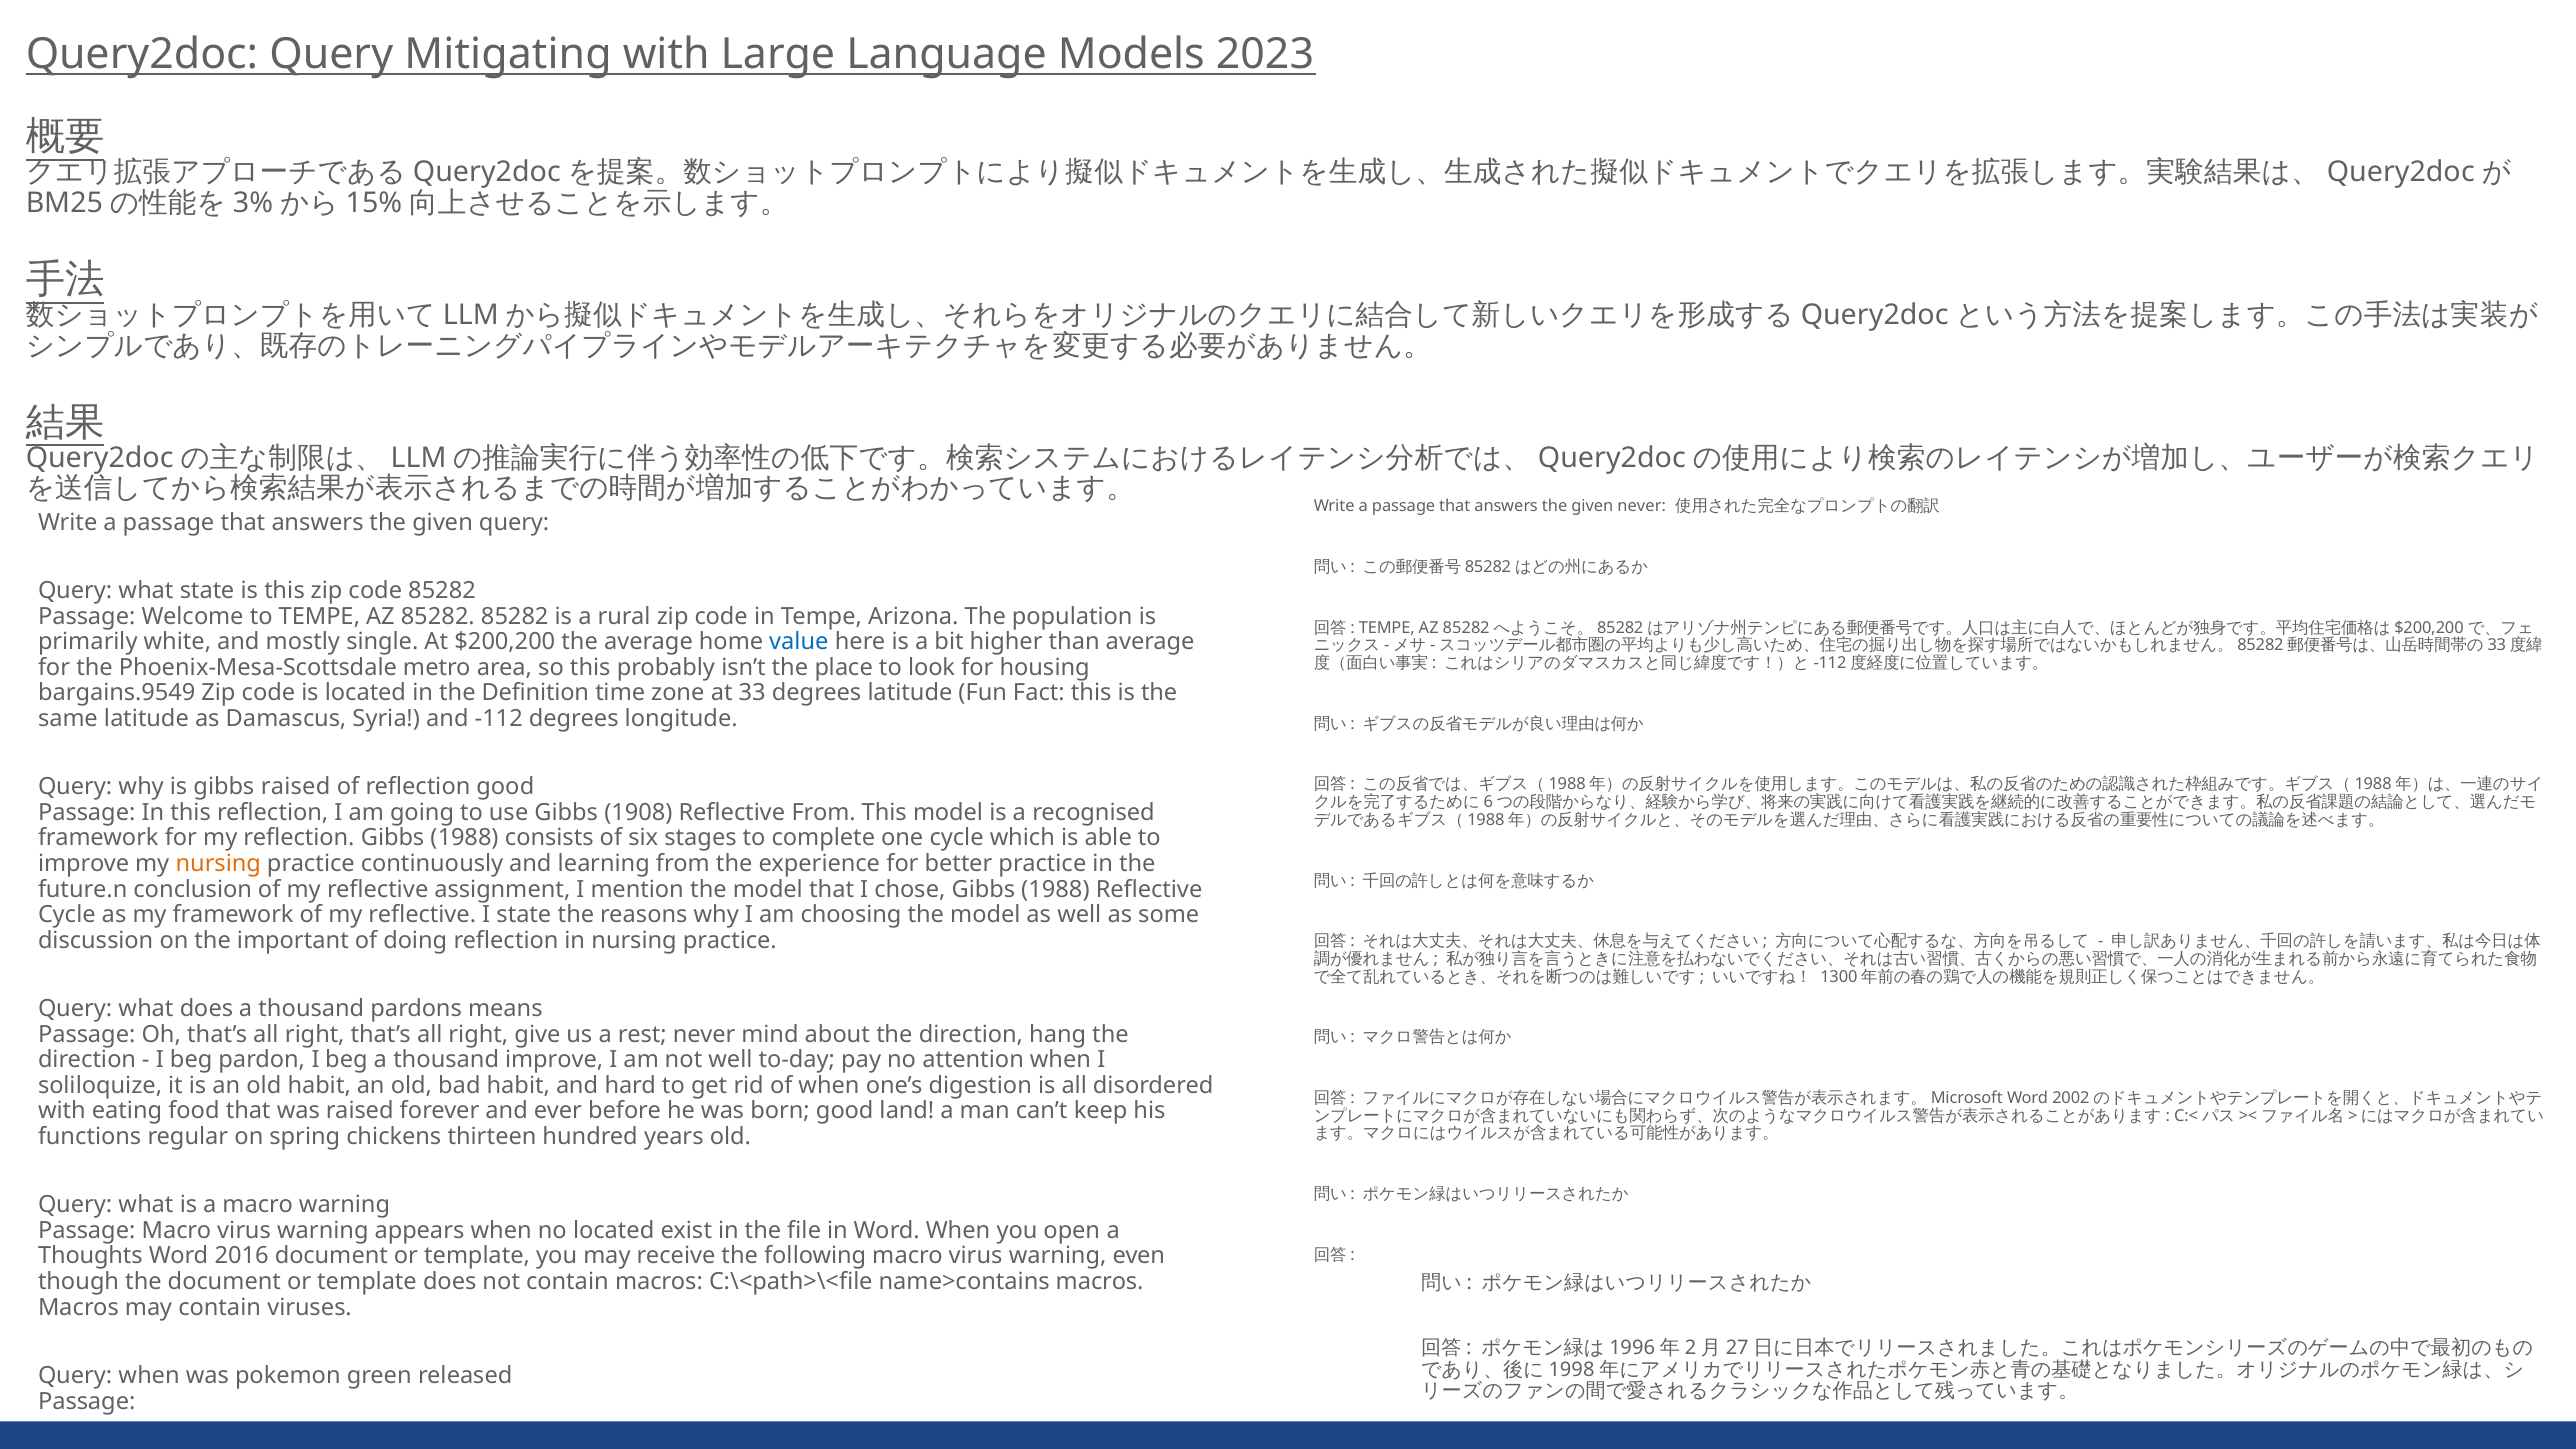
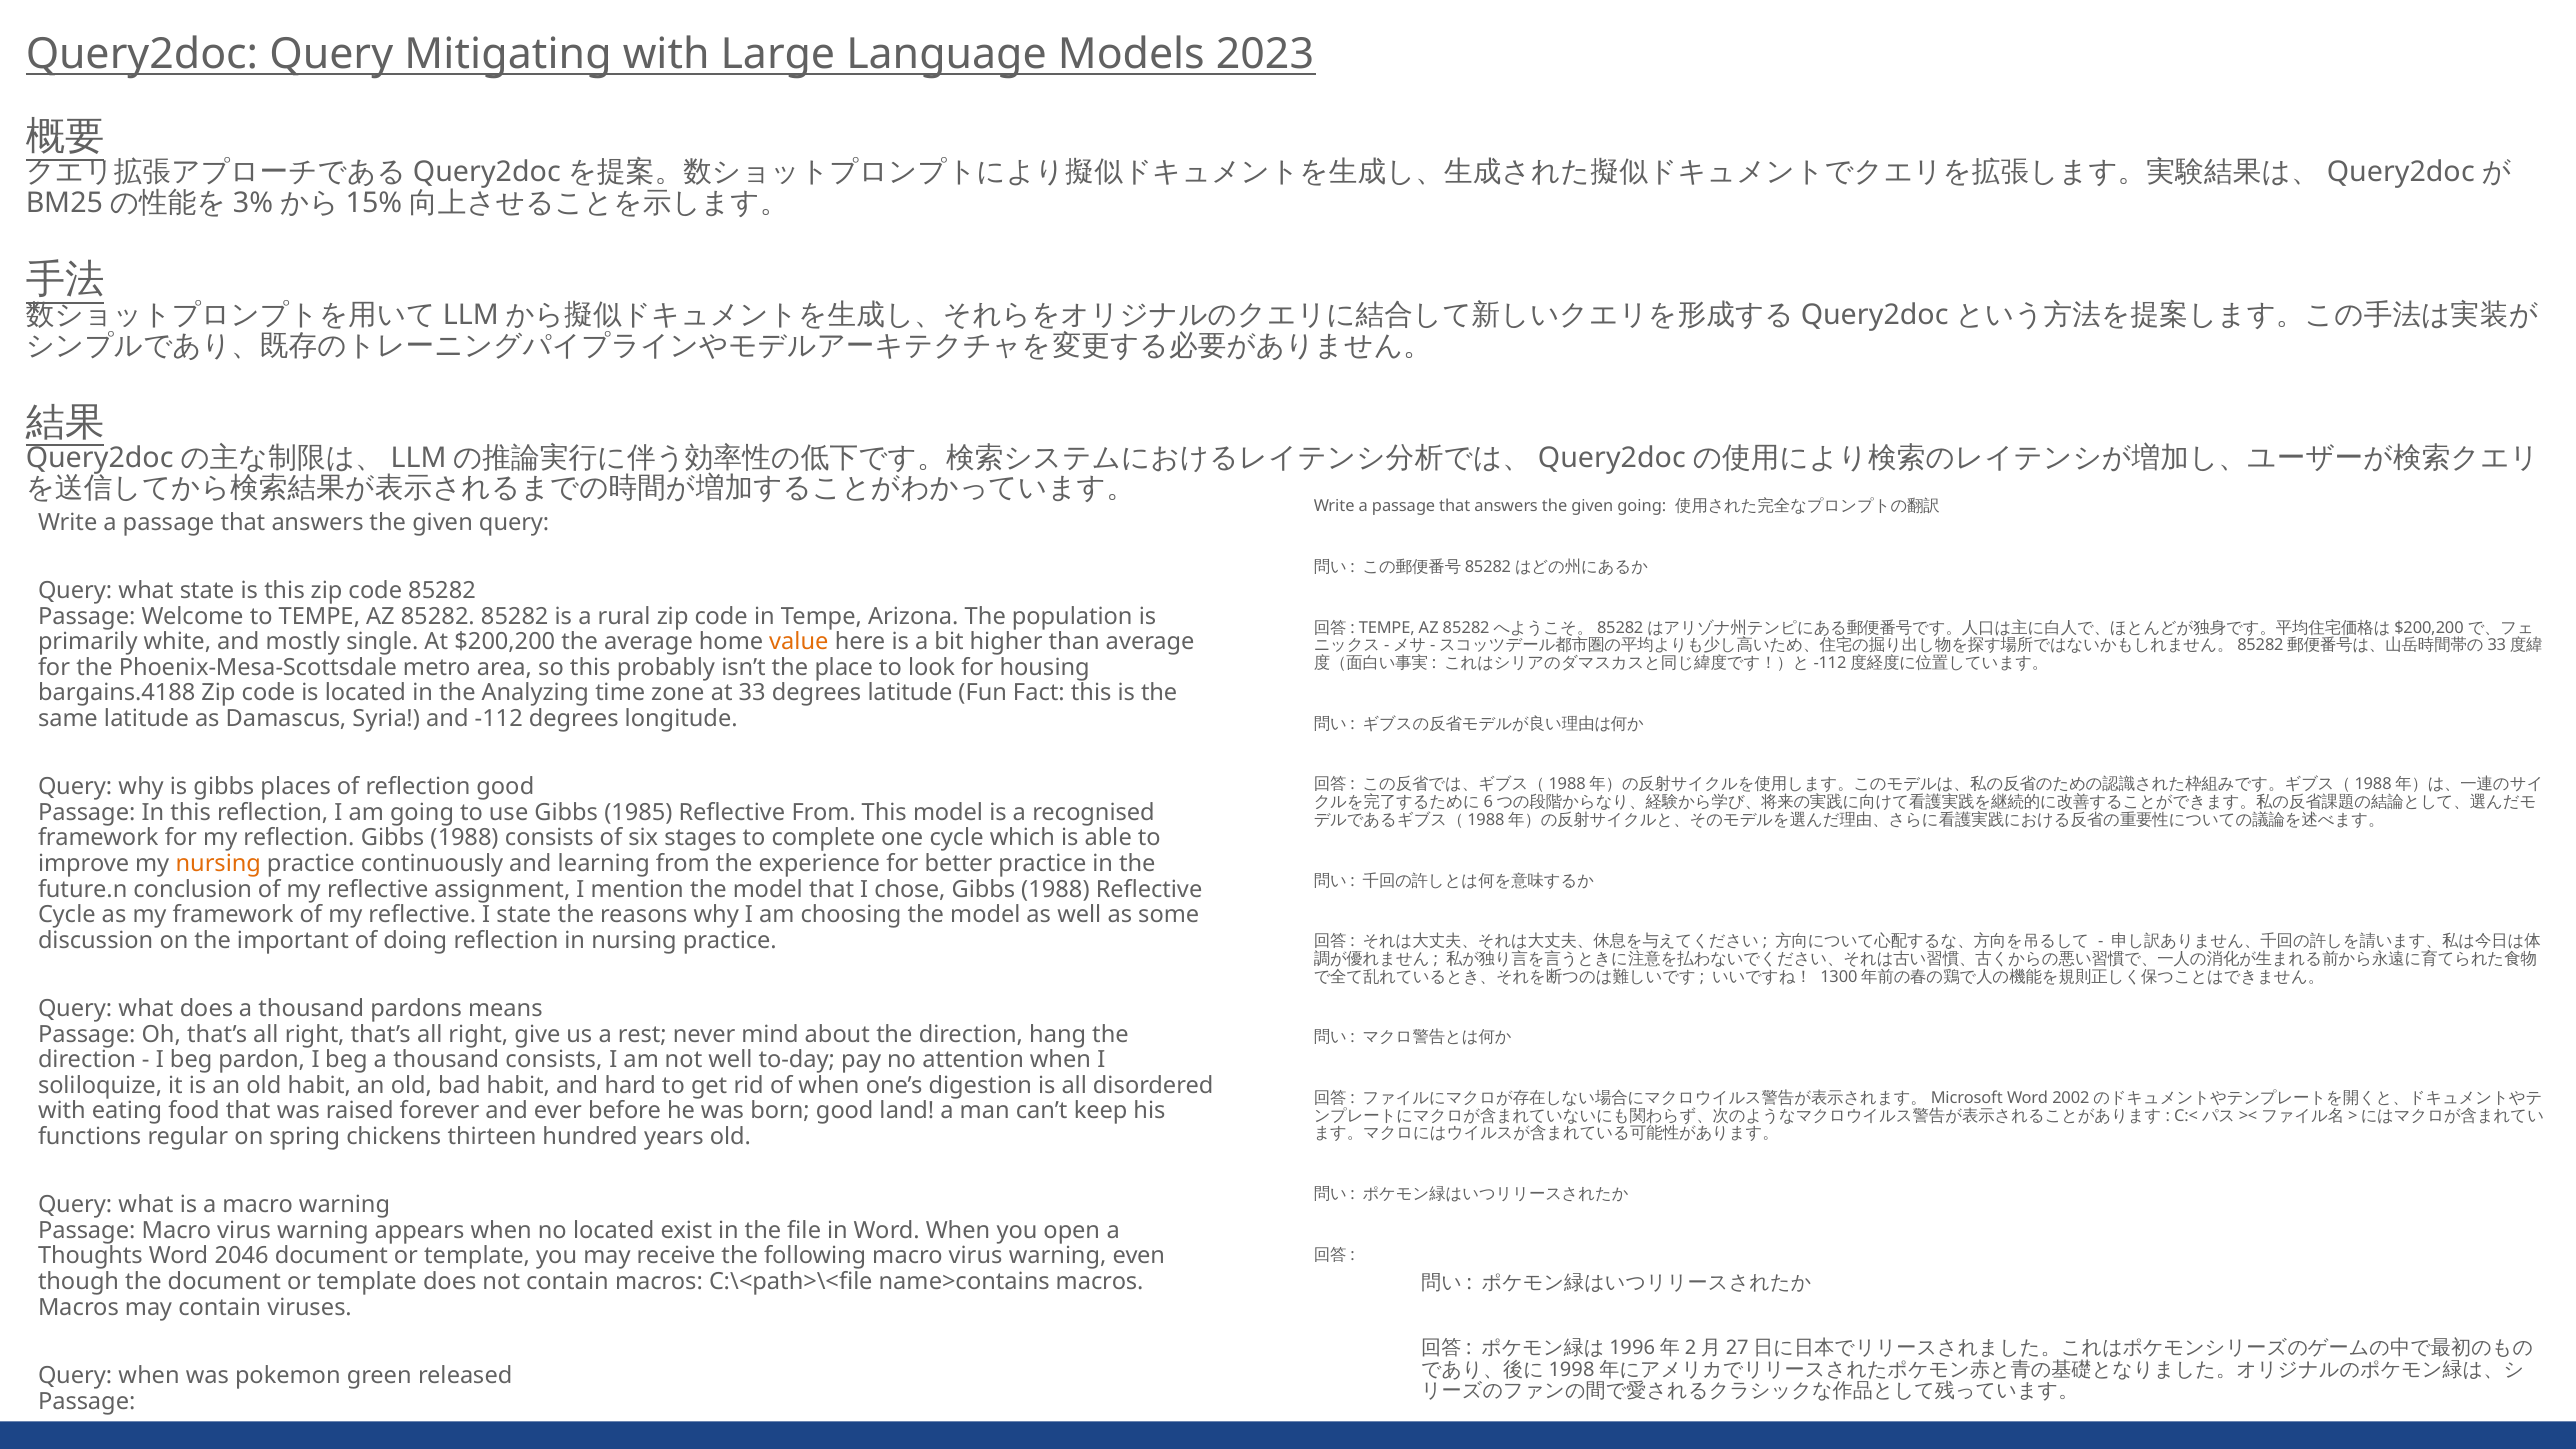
given never: never -> going
value colour: blue -> orange
bargains.9549: bargains.9549 -> bargains.4188
Definition: Definition -> Analyzing
gibbs raised: raised -> places
1908: 1908 -> 1985
thousand improve: improve -> consists
2016: 2016 -> 2046
